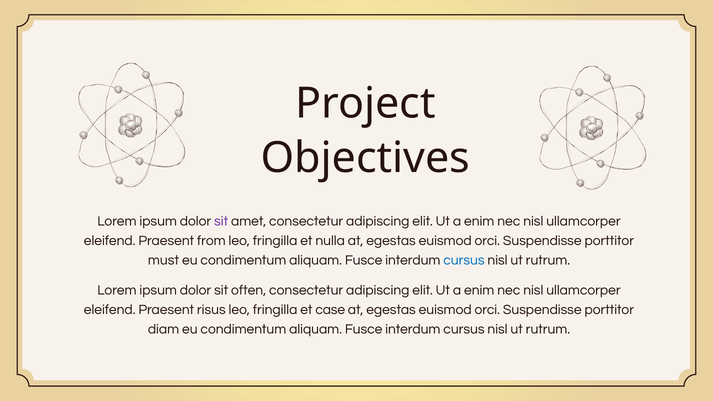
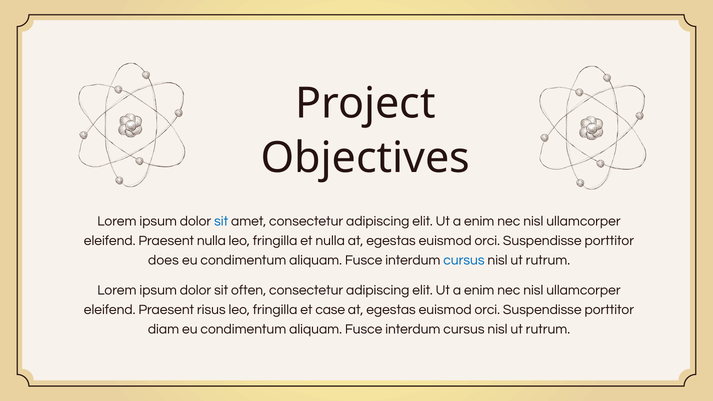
sit at (221, 221) colour: purple -> blue
Praesent from: from -> nulla
must: must -> does
